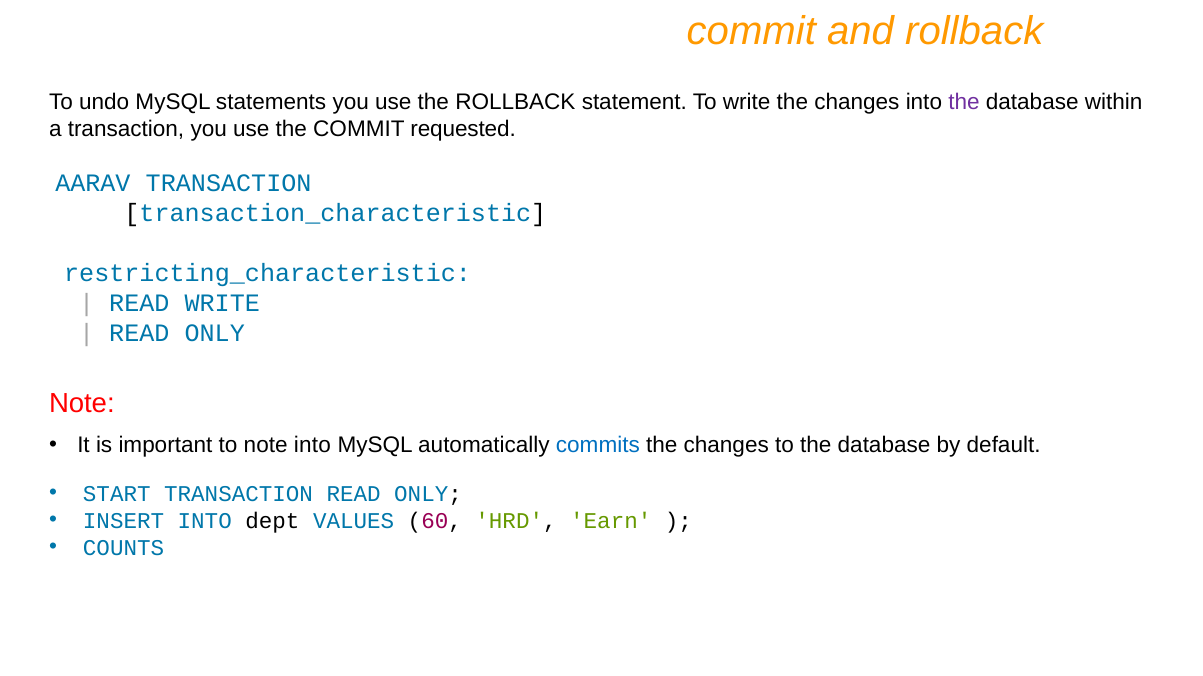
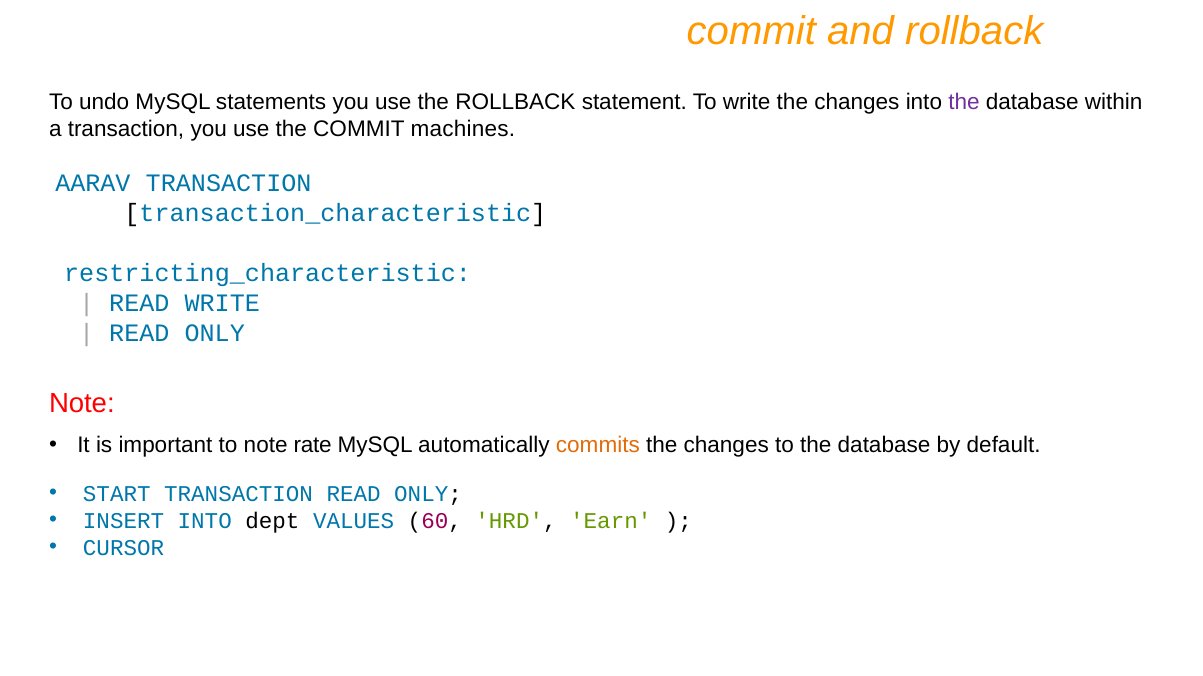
requested: requested -> machines
note into: into -> rate
commits colour: blue -> orange
COUNTS: COUNTS -> CURSOR
